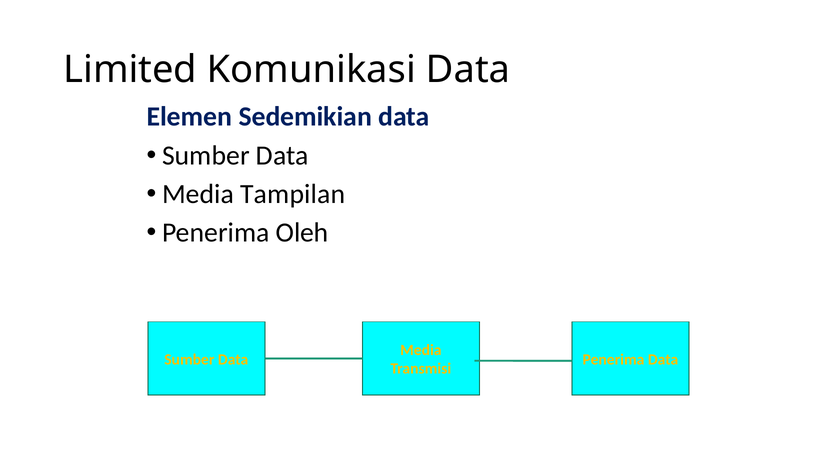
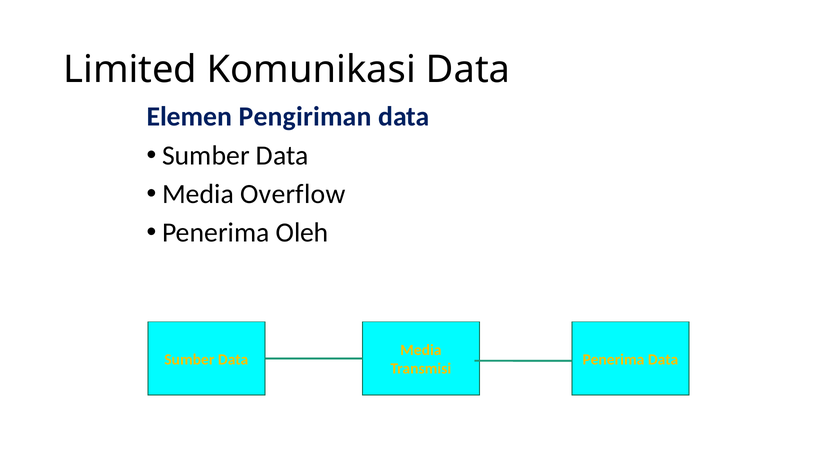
Sedemikian: Sedemikian -> Pengiriman
Tampilan: Tampilan -> Overflow
